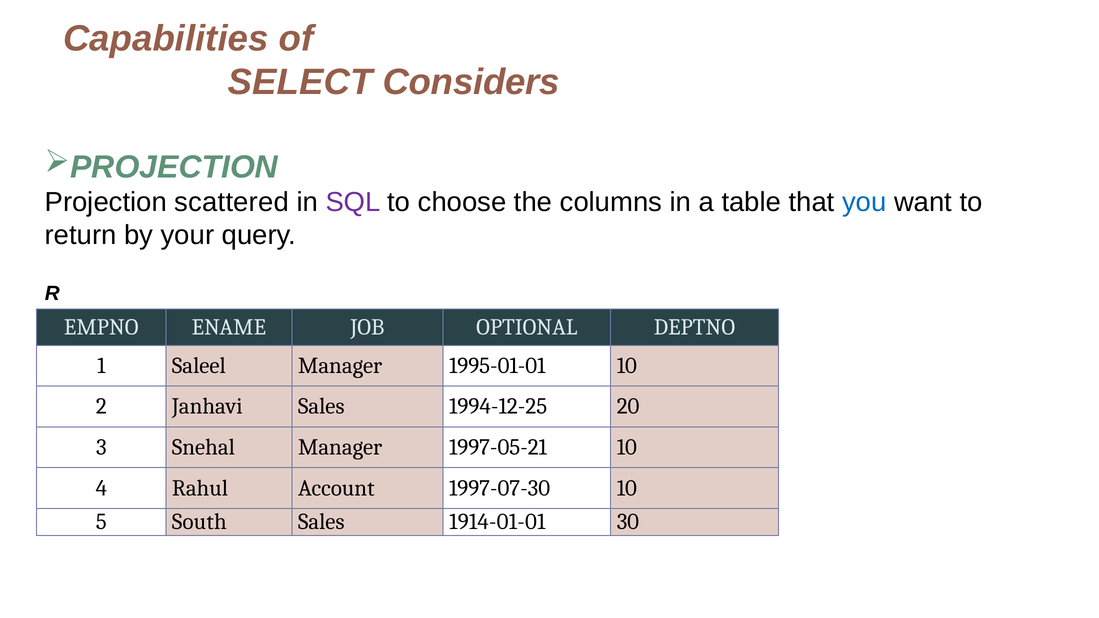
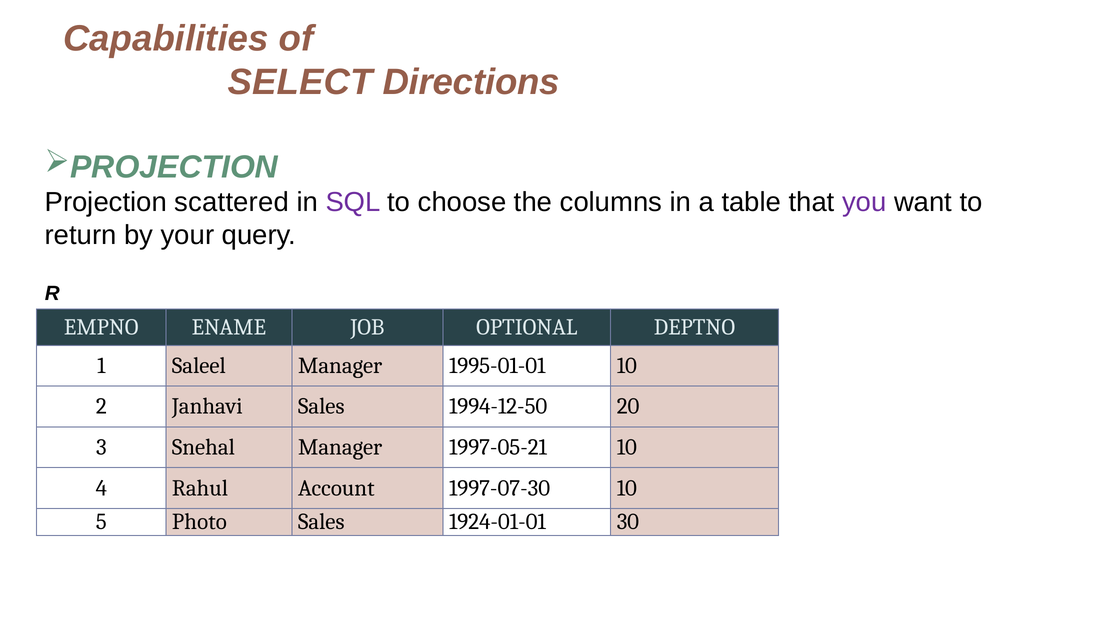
Considers: Considers -> Directions
you colour: blue -> purple
1994-12-25: 1994-12-25 -> 1994-12-50
South: South -> Photo
1914-01-01: 1914-01-01 -> 1924-01-01
